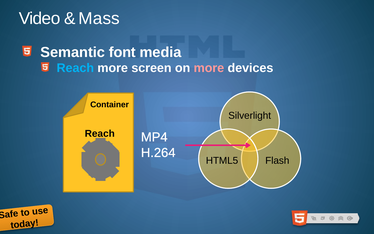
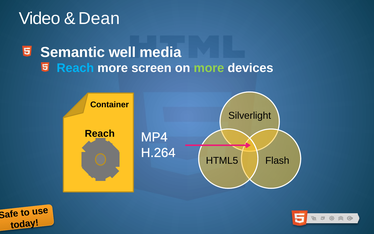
Mass: Mass -> Dean
font: font -> well
more at (209, 68) colour: pink -> light green
